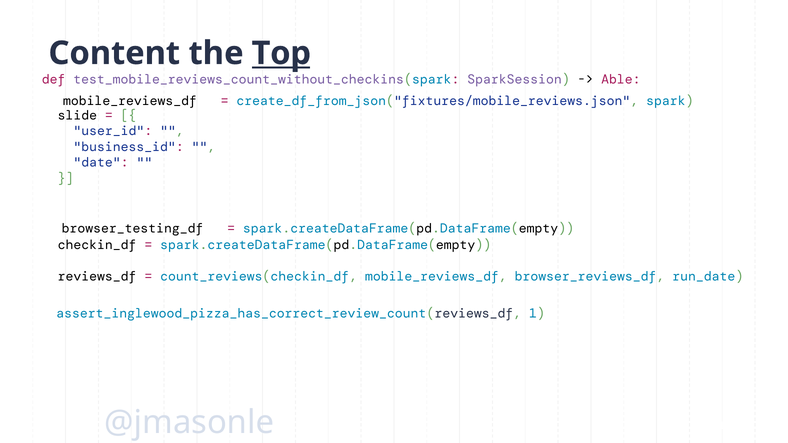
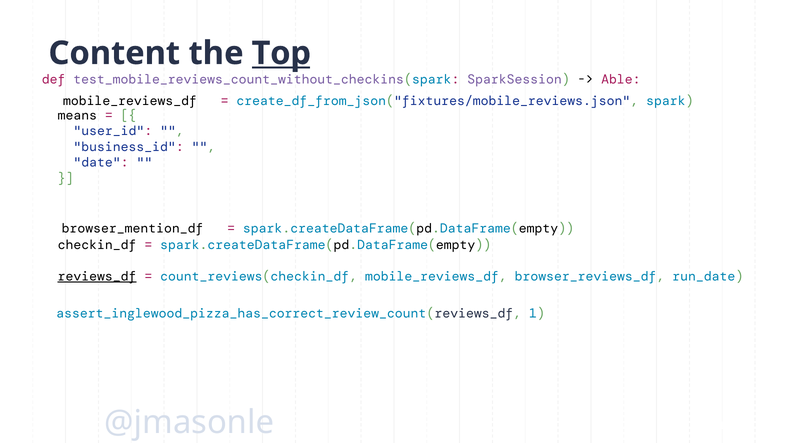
slide: slide -> means
browser_testing_df: browser_testing_df -> browser_mention_df
reviews_df underline: none -> present
